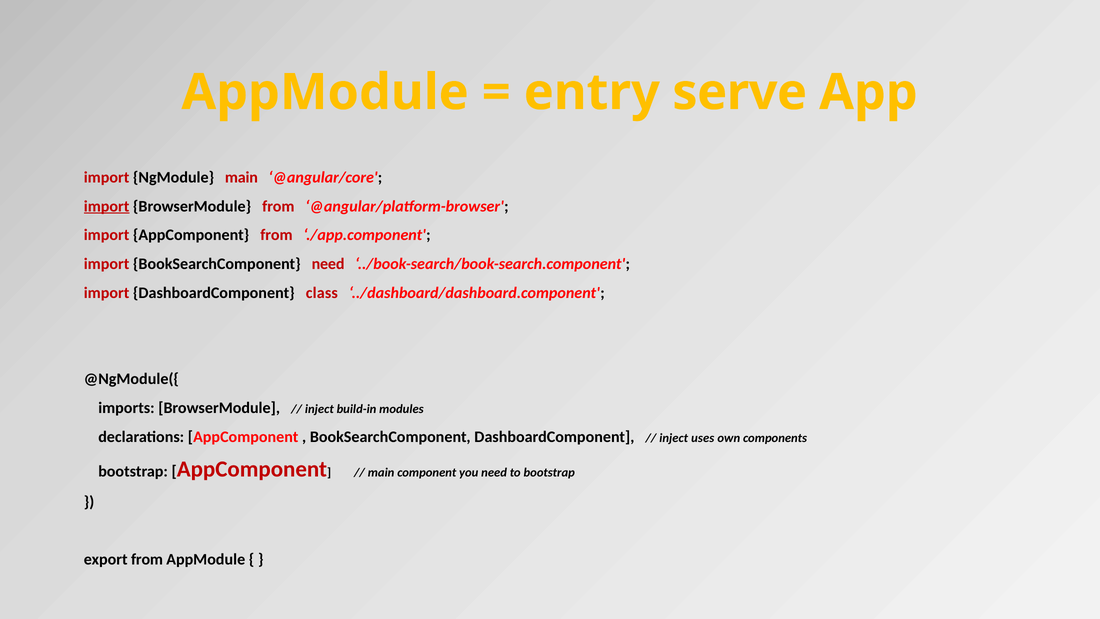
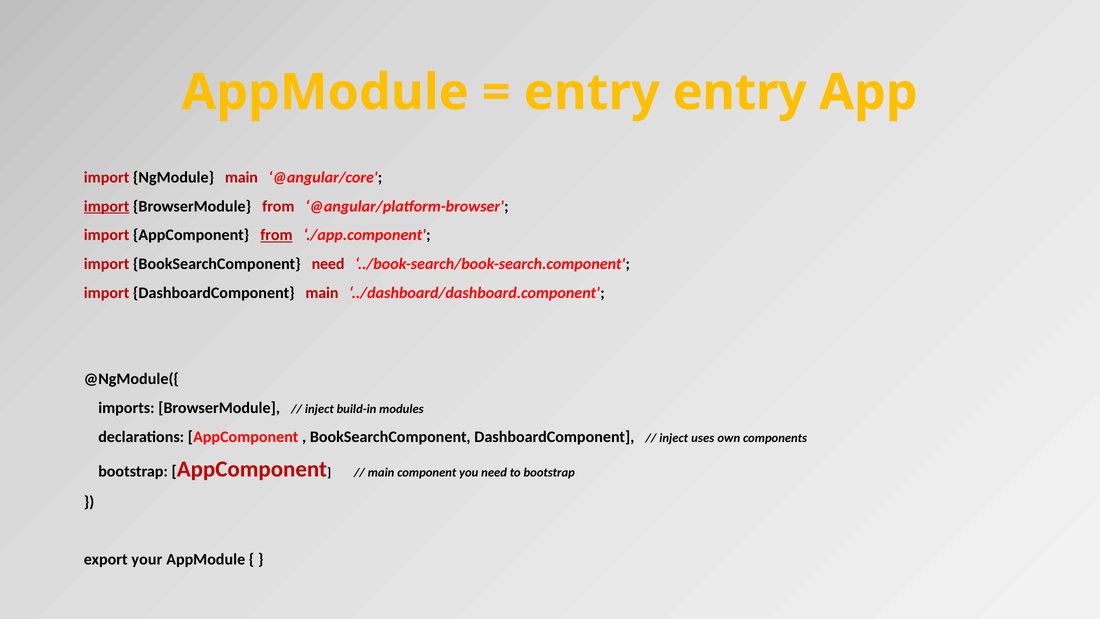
entry serve: serve -> entry
from at (276, 235) underline: none -> present
DashboardComponent class: class -> main
export from: from -> your
